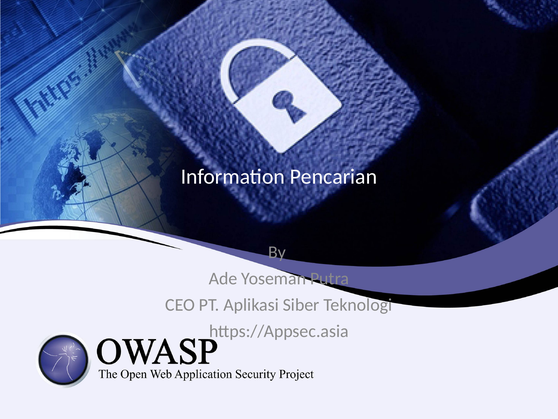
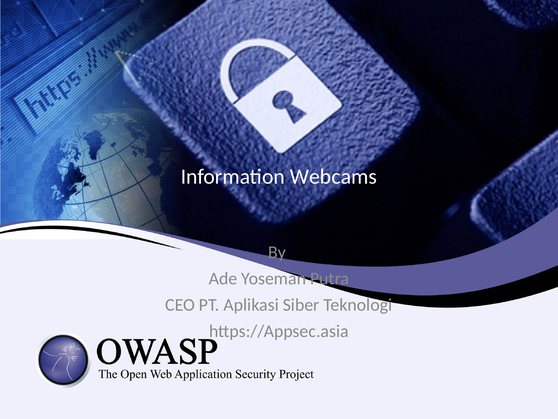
Pencarian: Pencarian -> Webcams
